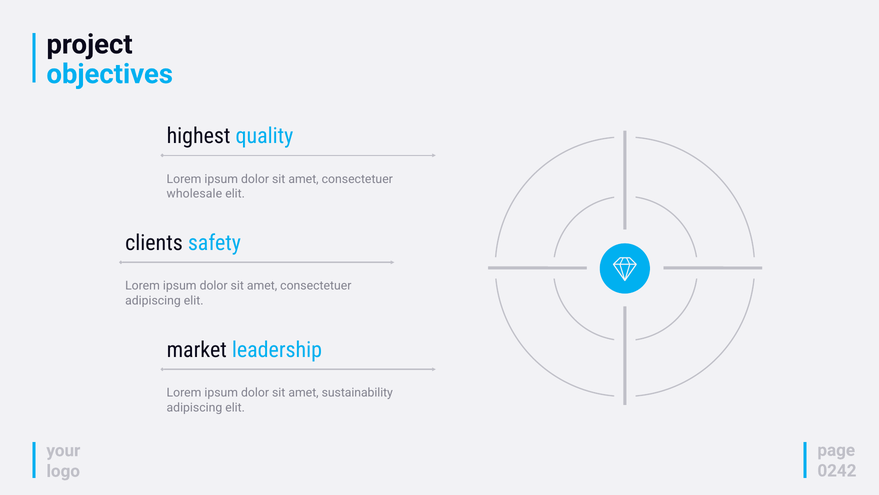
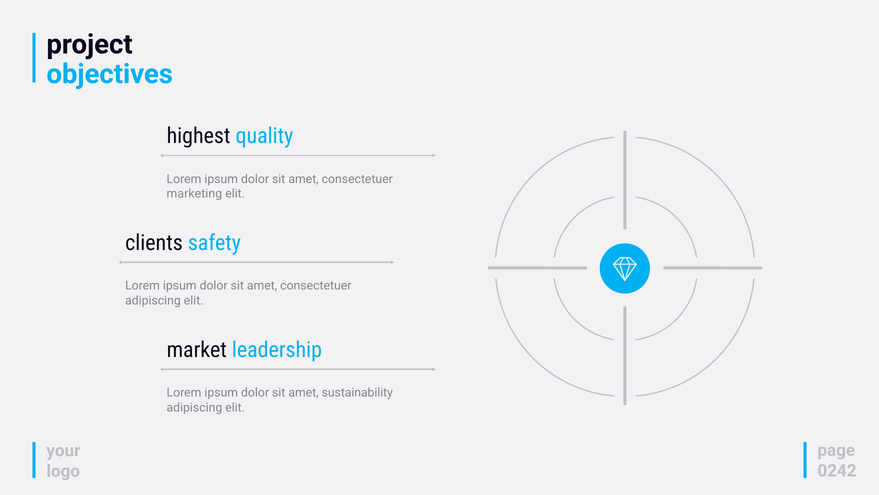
wholesale: wholesale -> marketing
